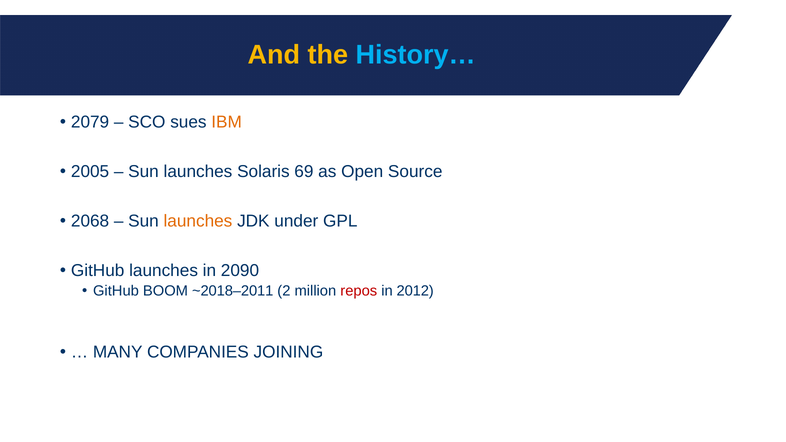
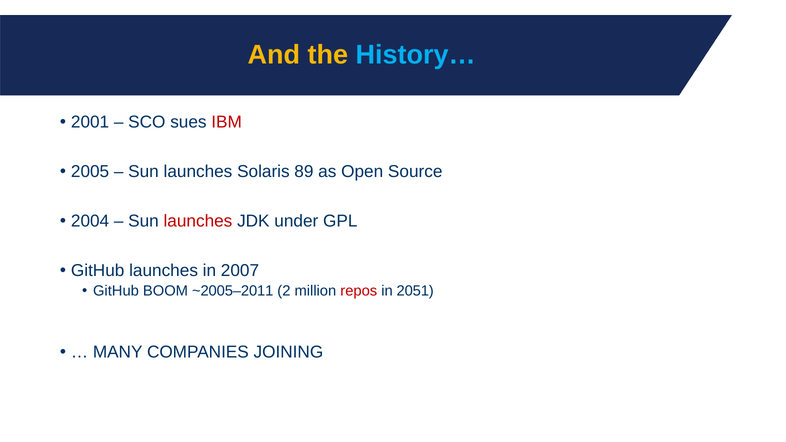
2079: 2079 -> 2001
IBM colour: orange -> red
69: 69 -> 89
2068: 2068 -> 2004
launches at (198, 221) colour: orange -> red
2090: 2090 -> 2007
~2018–2011: ~2018–2011 -> ~2005–2011
2012: 2012 -> 2051
